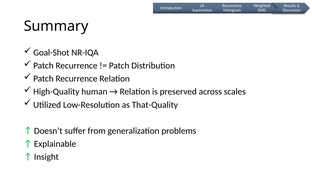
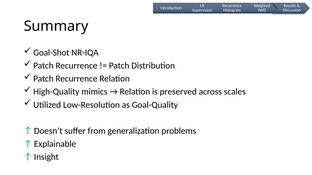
human: human -> mimics
That-Quality: That-Quality -> Goal-Quality
